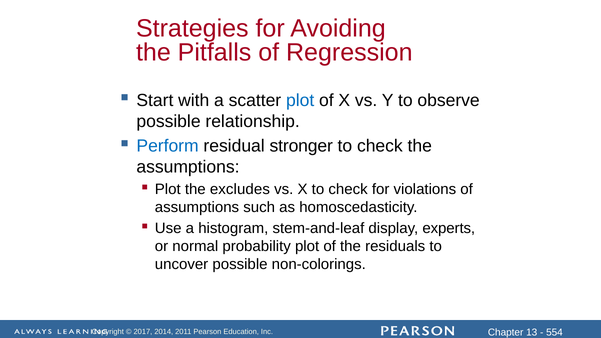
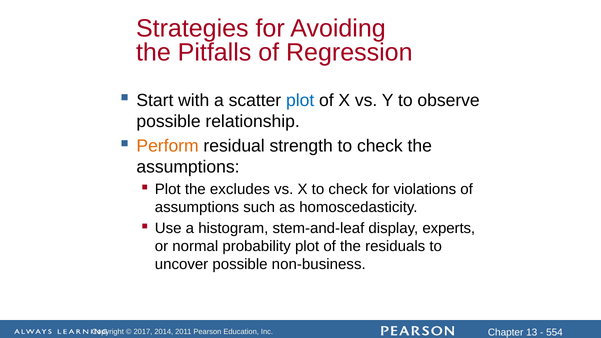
Perform colour: blue -> orange
stronger: stronger -> strength
non-colorings: non-colorings -> non-business
